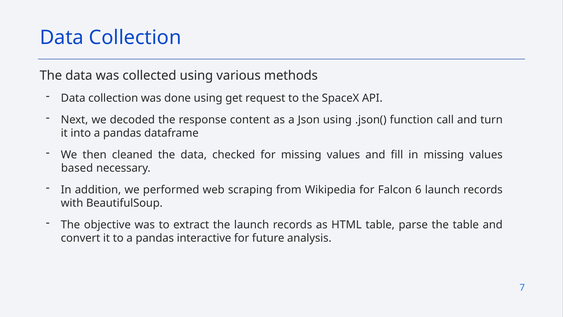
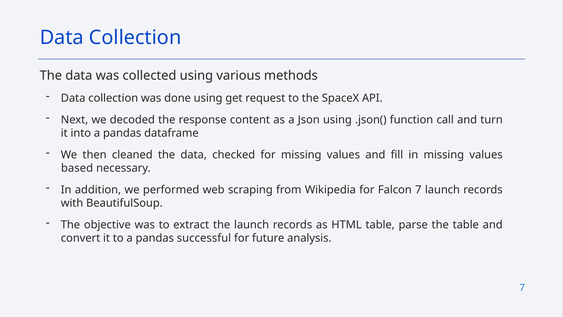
Falcon 6: 6 -> 7
interactive: interactive -> successful
